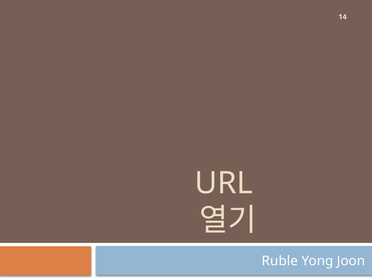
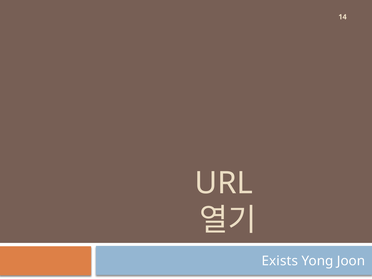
Ruble: Ruble -> Exists
